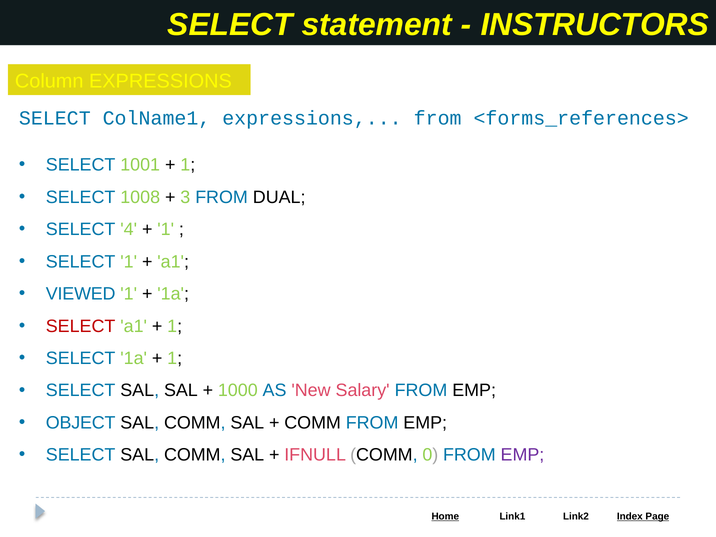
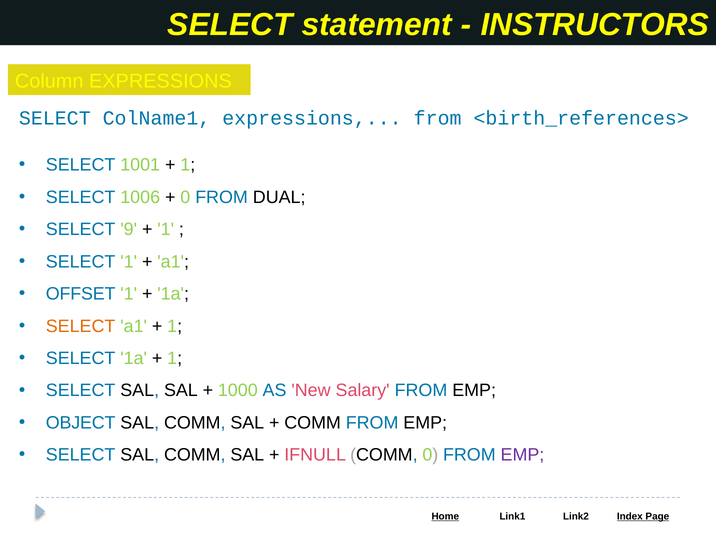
<forms_references>: <forms_references> -> <birth_references>
1008: 1008 -> 1006
3 at (185, 197): 3 -> 0
4: 4 -> 9
VIEWED: VIEWED -> OFFSET
SELECT at (81, 326) colour: red -> orange
